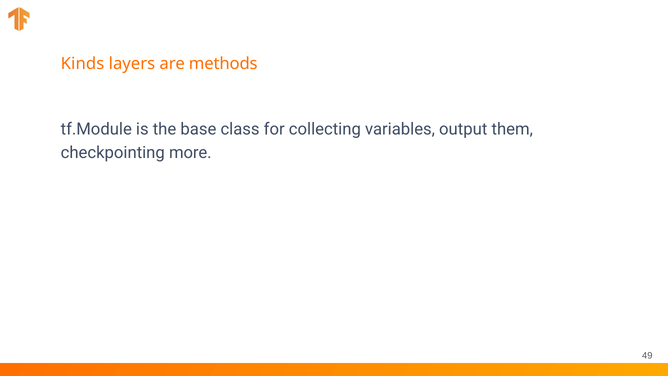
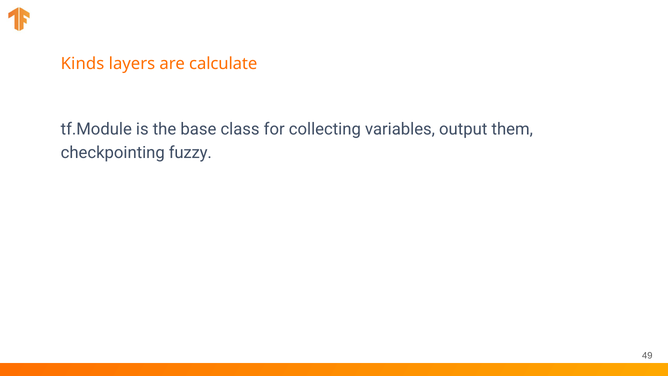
methods: methods -> calculate
more: more -> fuzzy
